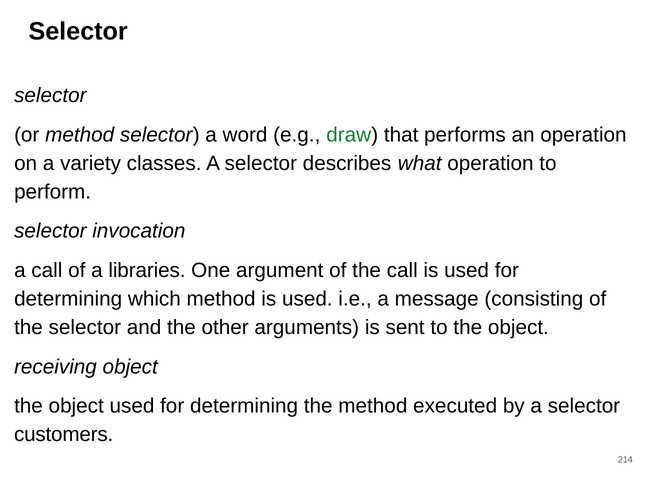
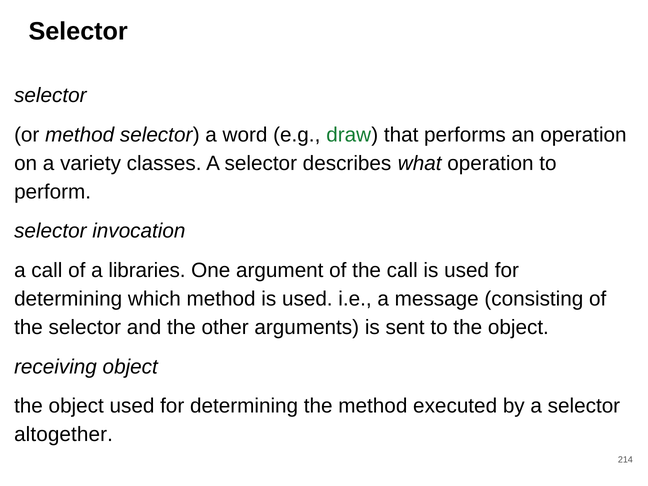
customers: customers -> altogether
